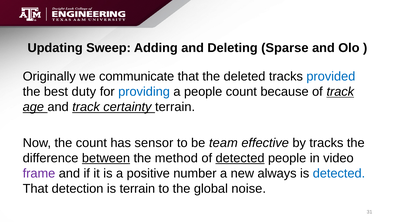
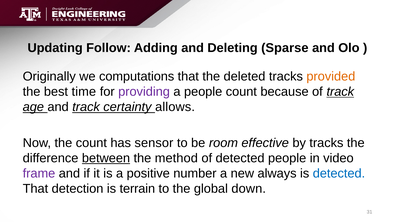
Sweep: Sweep -> Follow
communicate: communicate -> computations
provided colour: blue -> orange
duty: duty -> time
providing colour: blue -> purple
certainty terrain: terrain -> allows
team: team -> room
detected at (240, 158) underline: present -> none
noise: noise -> down
